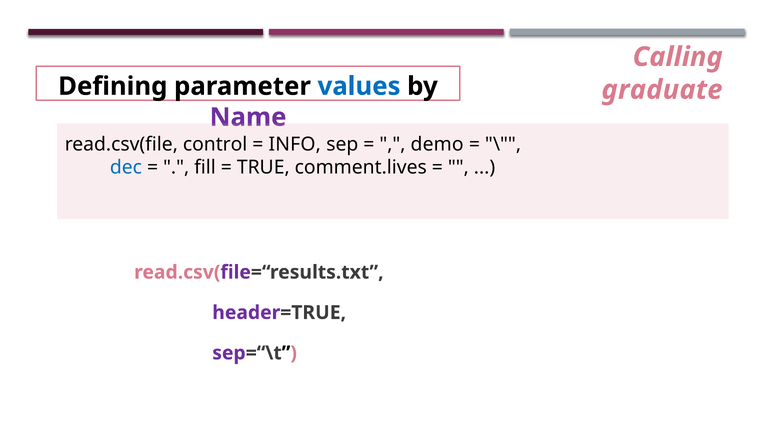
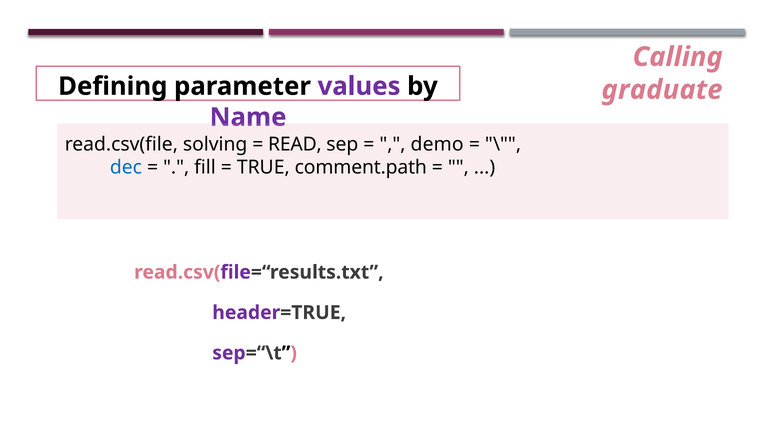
values colour: blue -> purple
control: control -> solving
INFO: INFO -> READ
comment.lives: comment.lives -> comment.path
